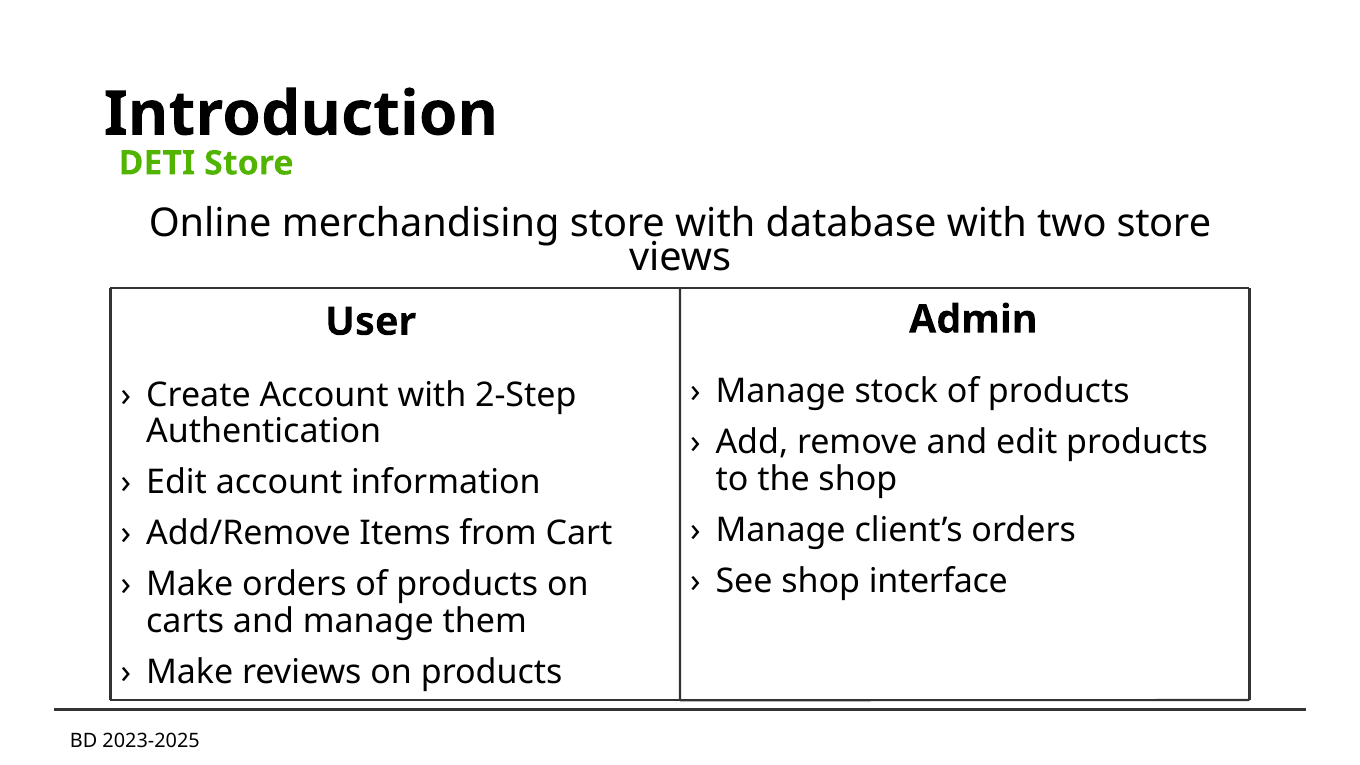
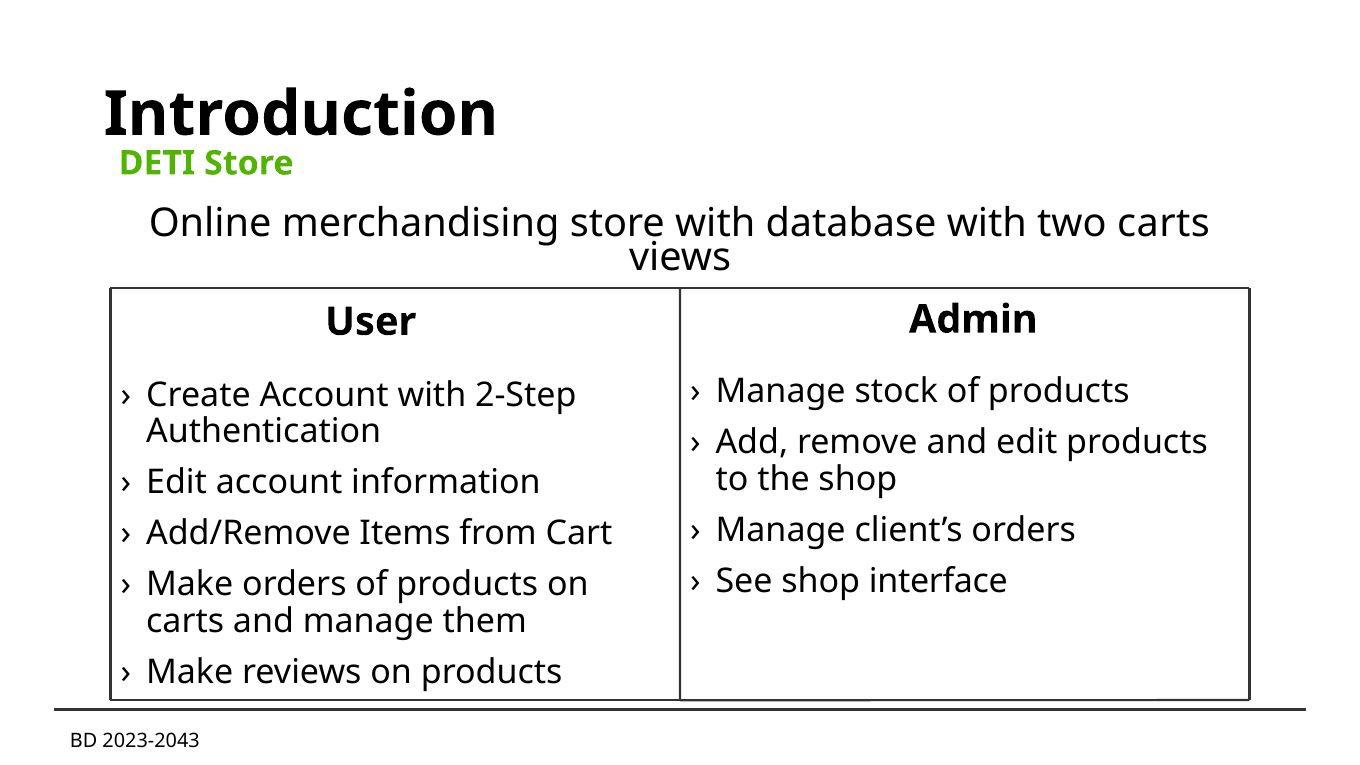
two store: store -> carts
2023-2025: 2023-2025 -> 2023-2043
